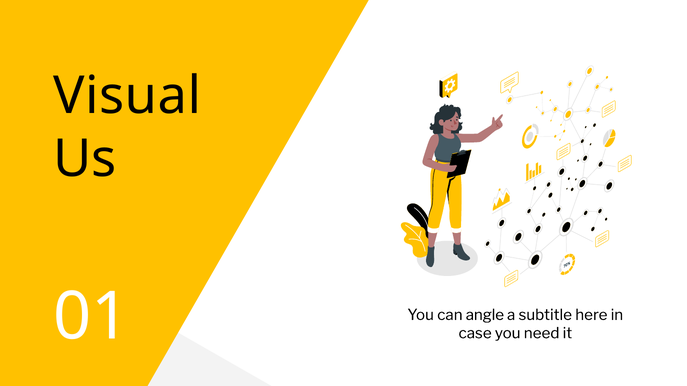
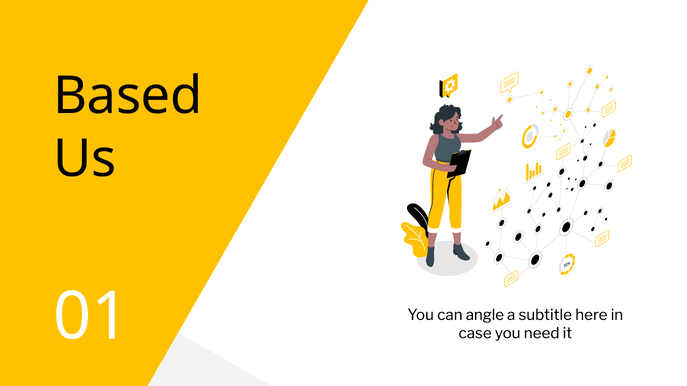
Visual: Visual -> Based
